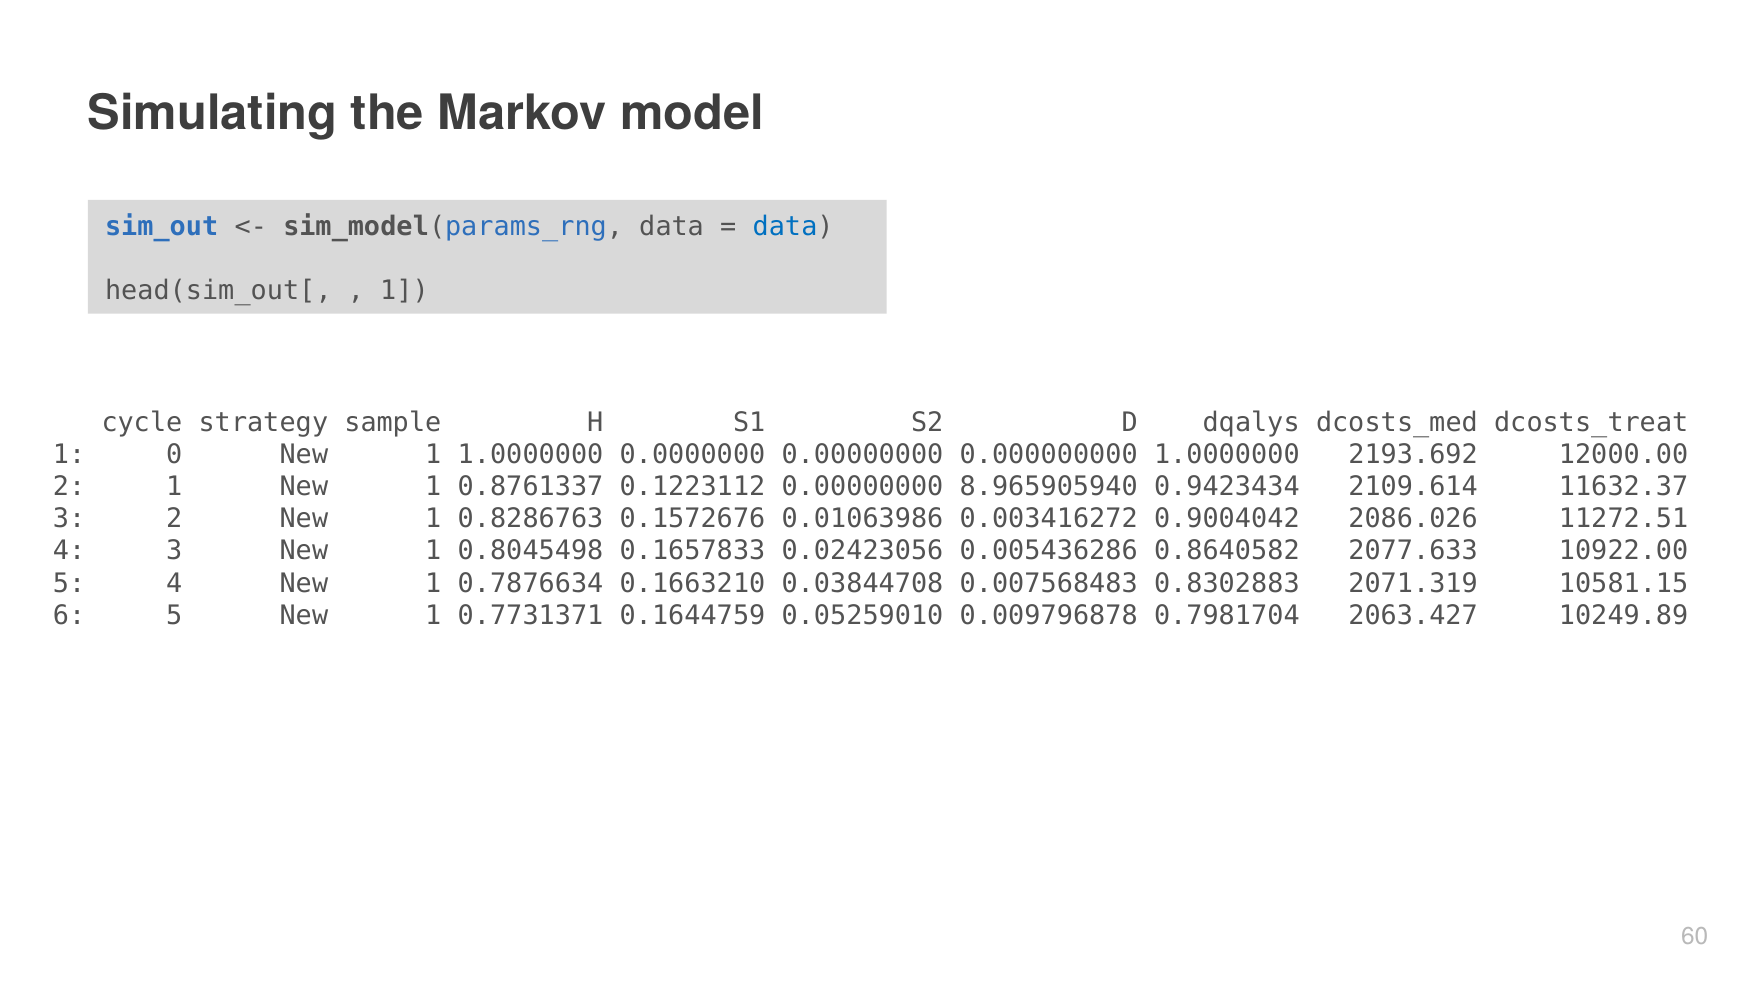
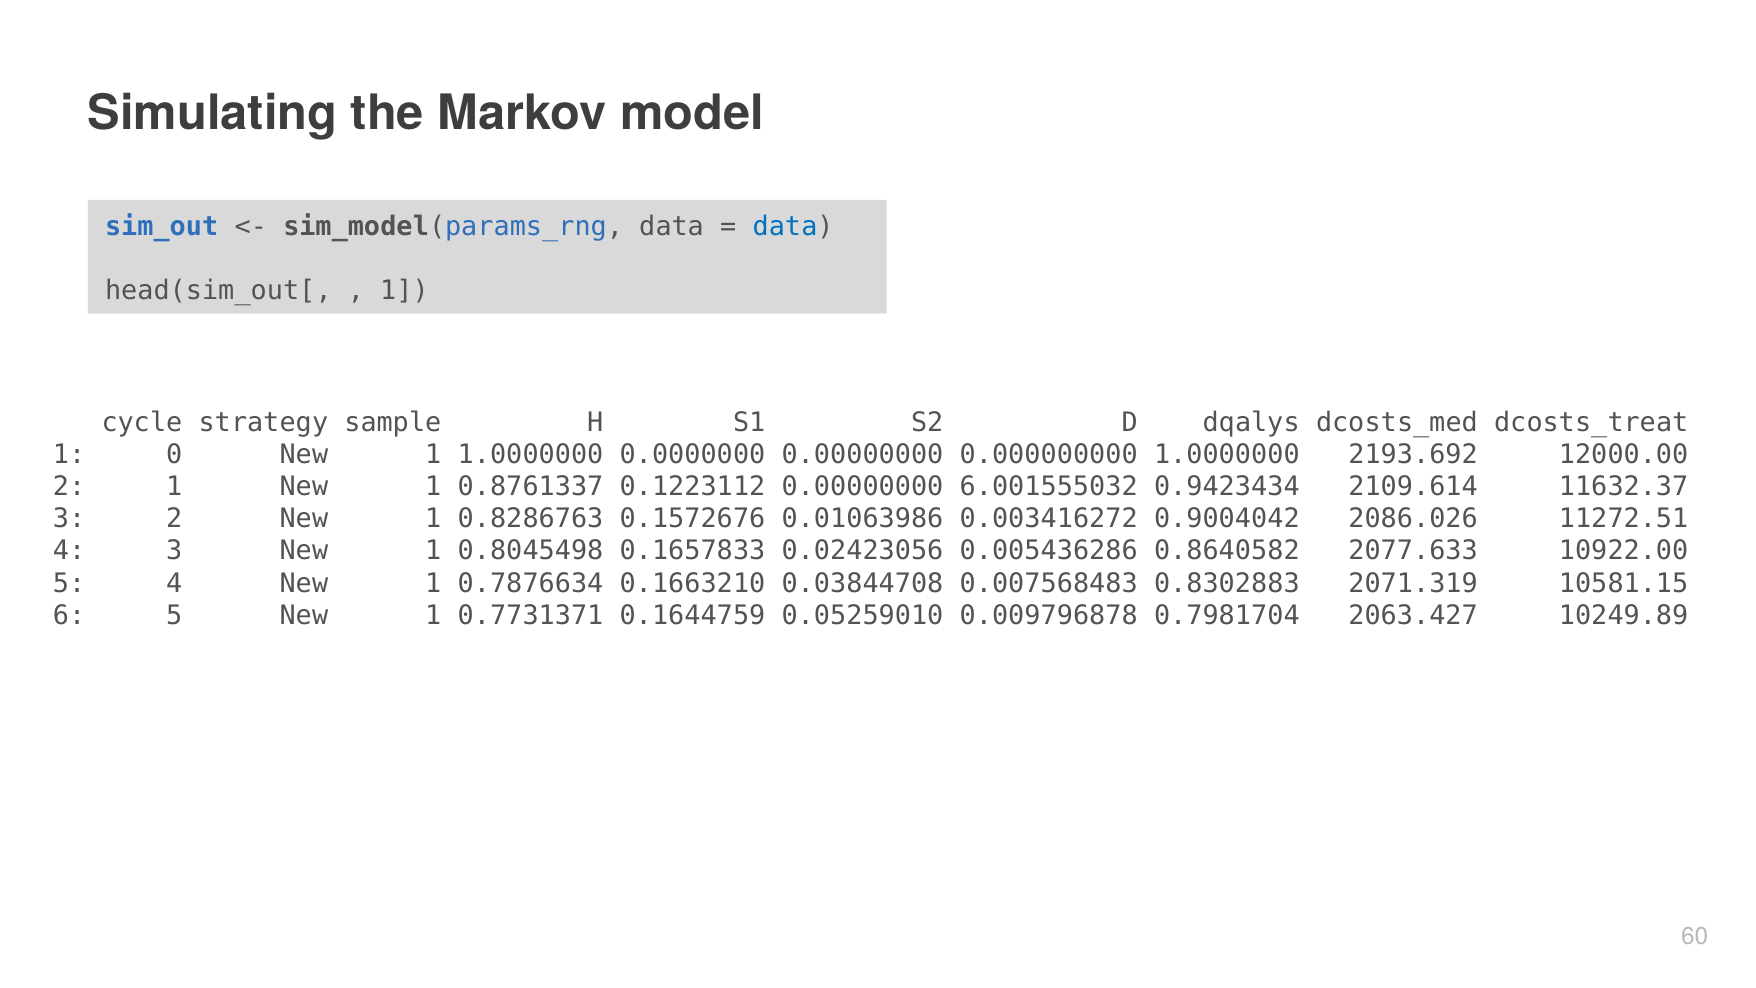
8.965905940: 8.965905940 -> 6.001555032
